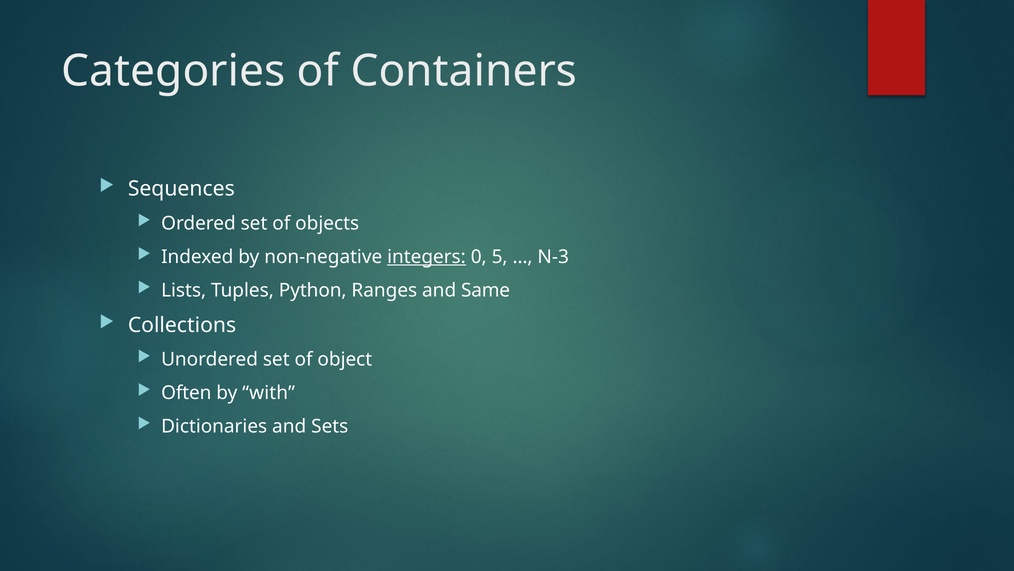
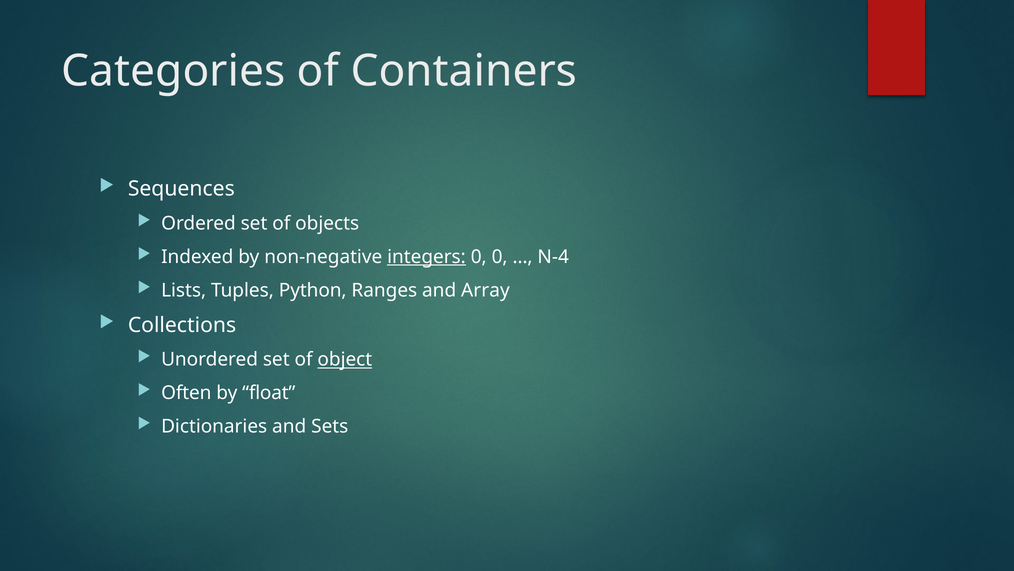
0 5: 5 -> 0
N-3: N-3 -> N-4
Same: Same -> Array
object underline: none -> present
with: with -> float
